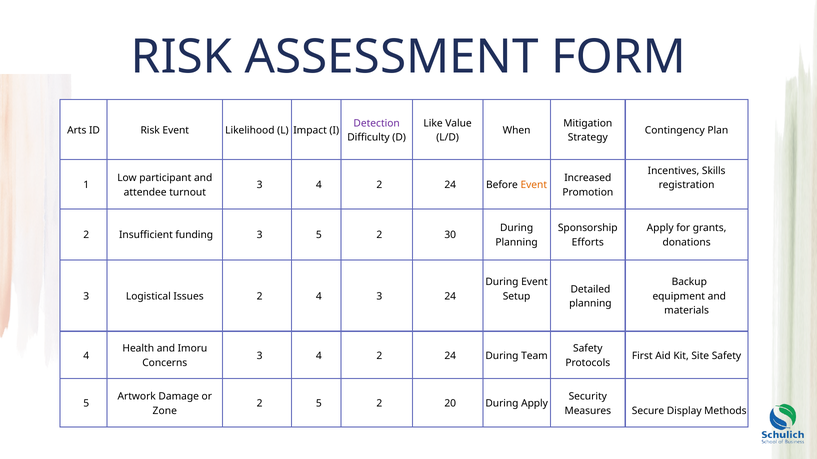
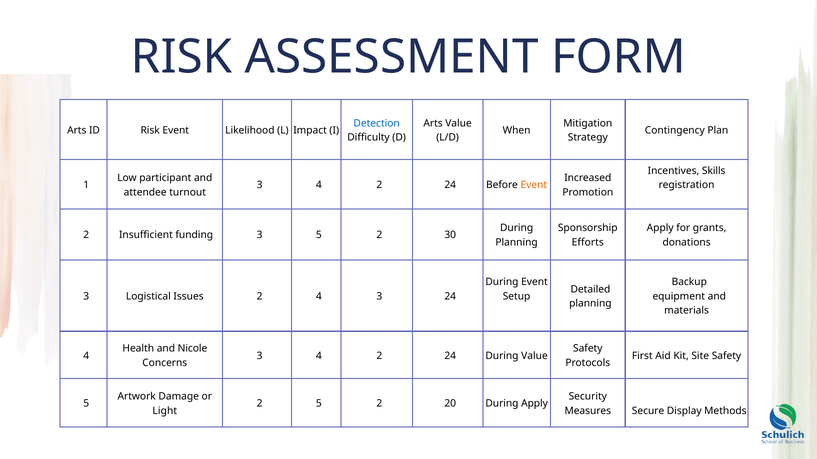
Detection colour: purple -> blue
Like at (433, 123): Like -> Arts
Imoru: Imoru -> Nicole
During Team: Team -> Value
Zone: Zone -> Light
